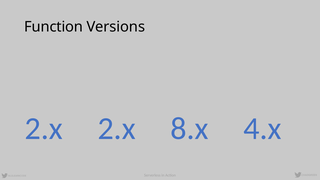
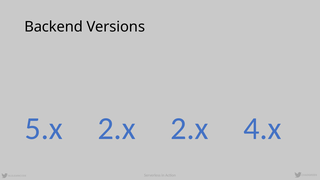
Function: Function -> Backend
2.x at (44, 129): 2.x -> 5.x
2.x 8.x: 8.x -> 2.x
